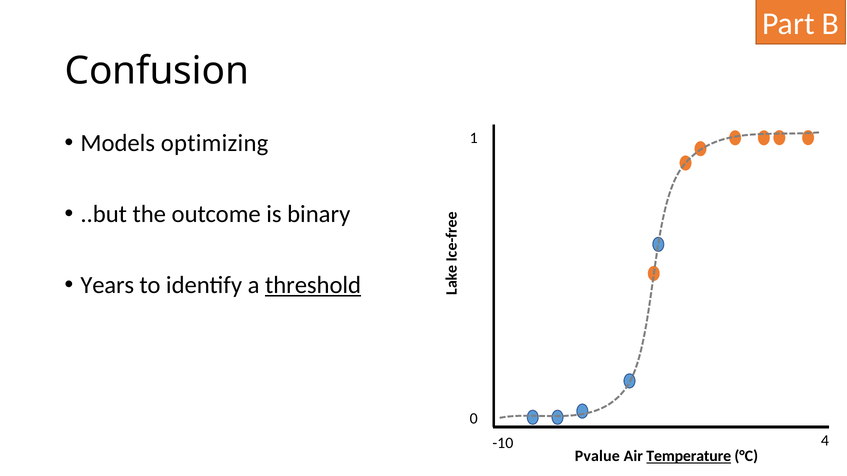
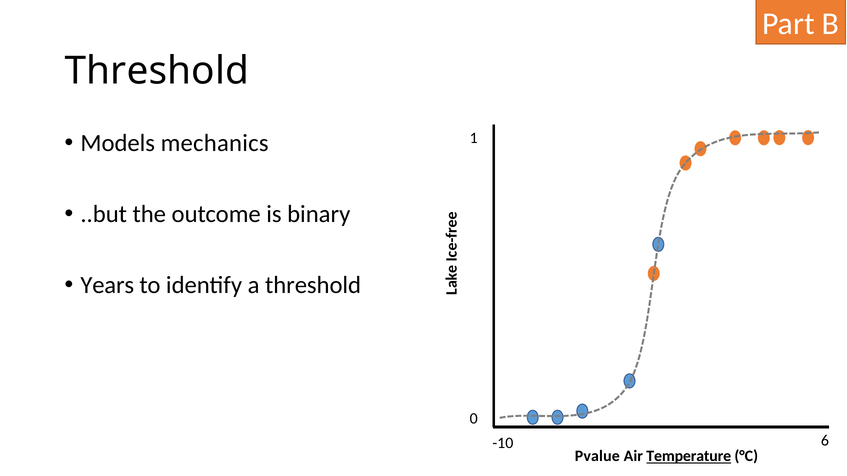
Confusion at (157, 71): Confusion -> Threshold
optimizing: optimizing -> mechanics
threshold at (313, 285) underline: present -> none
4: 4 -> 6
